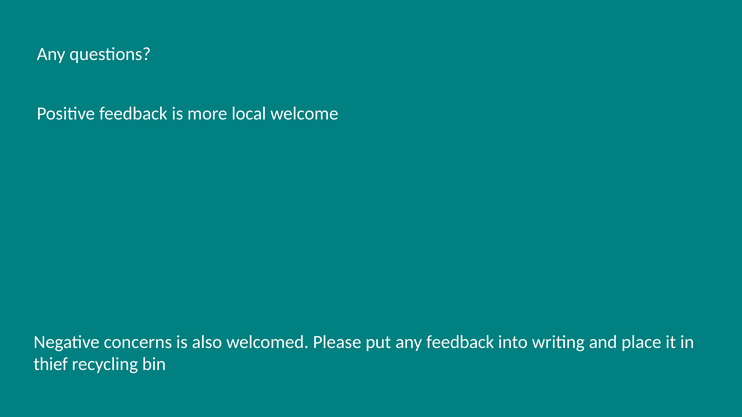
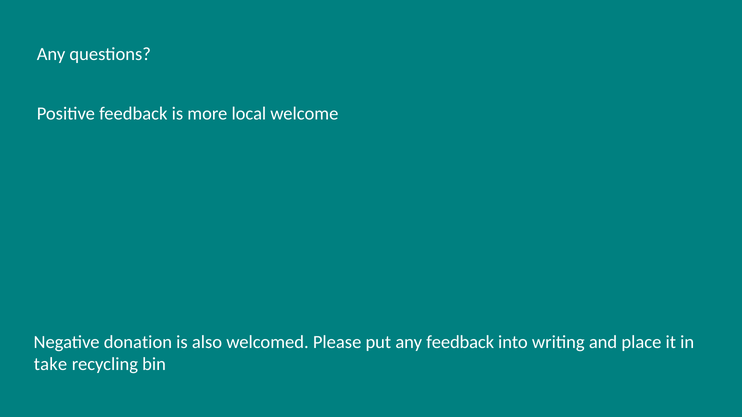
concerns: concerns -> donation
thief: thief -> take
